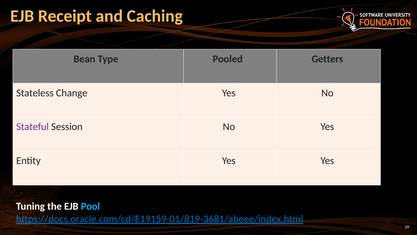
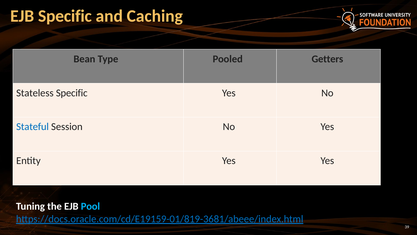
EJB Receipt: Receipt -> Specific
Stateless Change: Change -> Specific
Stateful colour: purple -> blue
